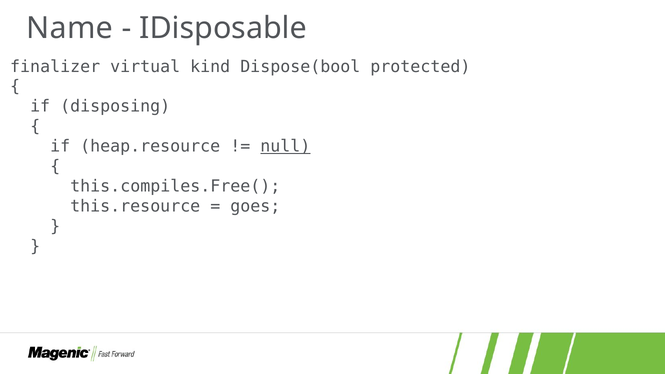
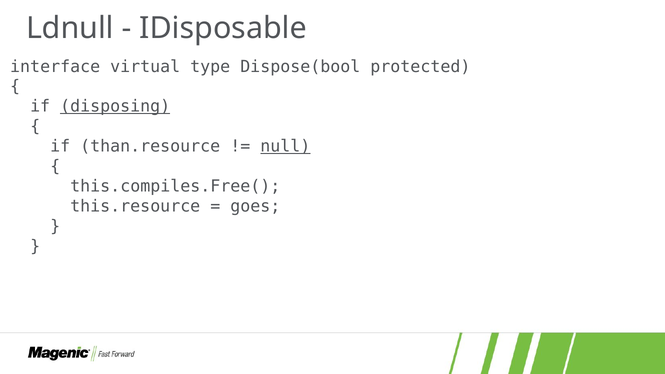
Name: Name -> Ldnull
finalizer: finalizer -> interface
kind: kind -> type
disposing underline: none -> present
heap.resource: heap.resource -> than.resource
